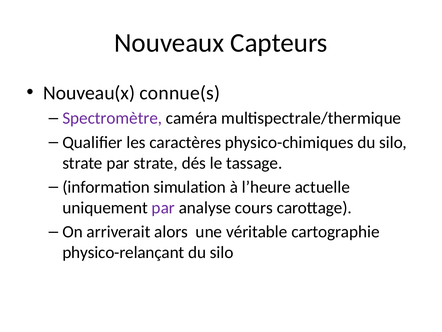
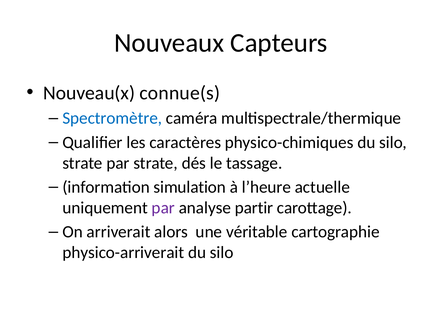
Spectromètre colour: purple -> blue
cours: cours -> partir
physico-relançant: physico-relançant -> physico-arriverait
